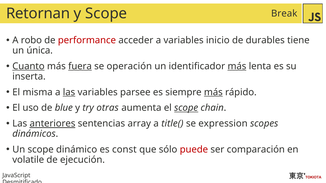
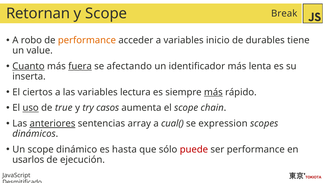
performance at (87, 40) colour: red -> orange
única: única -> value
operación: operación -> afectando
más at (237, 66) underline: present -> none
misma: misma -> ciertos
las at (69, 92) underline: present -> none
parsee: parsee -> lectura
uso underline: none -> present
blue: blue -> true
otras: otras -> casos
scope at (186, 108) underline: present -> none
title(: title( -> cual(
const: const -> hasta
ser comparación: comparación -> performance
volatile: volatile -> usarlos
